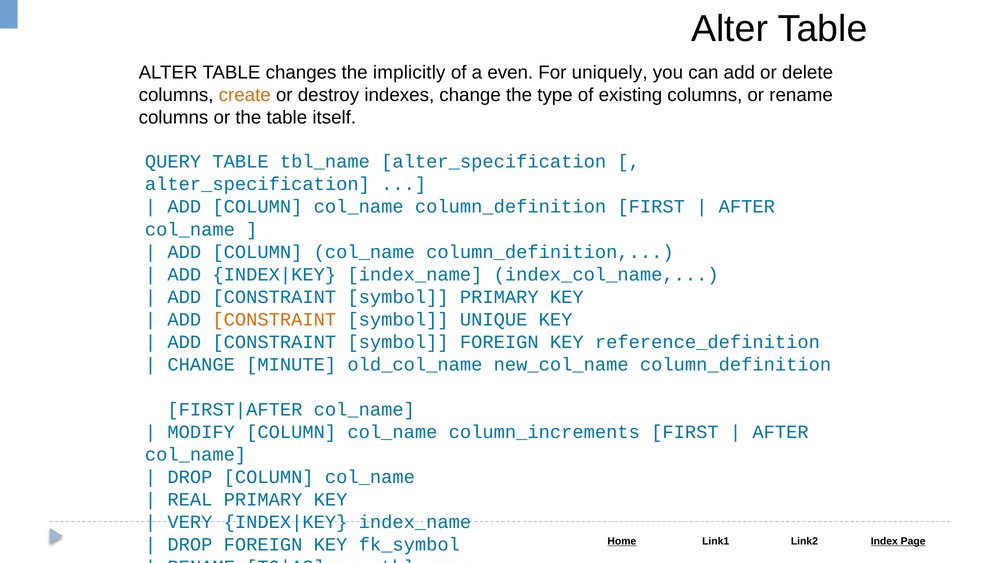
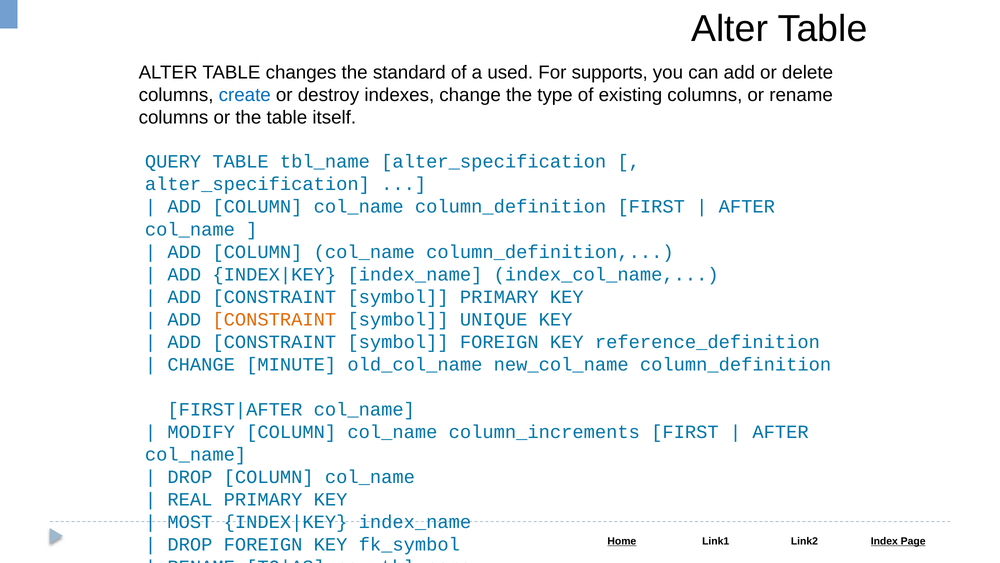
implicitly: implicitly -> standard
even: even -> used
uniquely: uniquely -> supports
create colour: orange -> blue
VERY: VERY -> MOST
